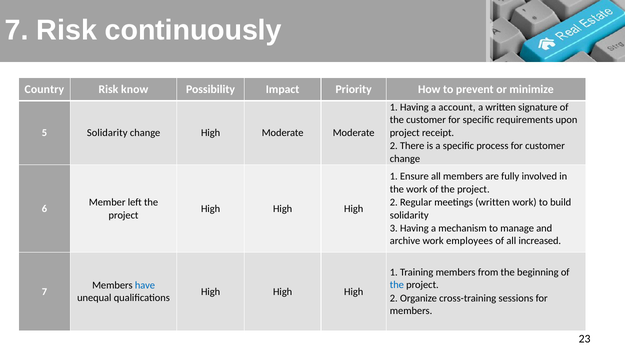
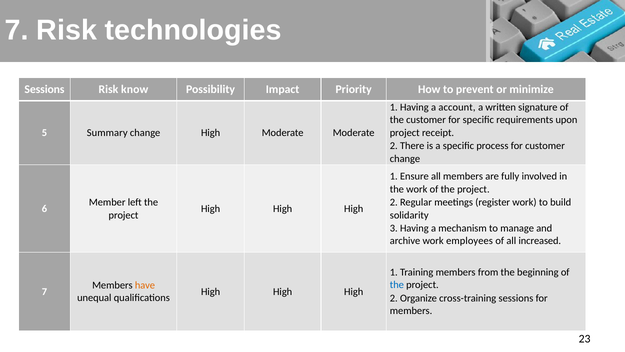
continuously: continuously -> technologies
Country at (44, 89): Country -> Sessions
5 Solidarity: Solidarity -> Summary
meetings written: written -> register
have colour: blue -> orange
